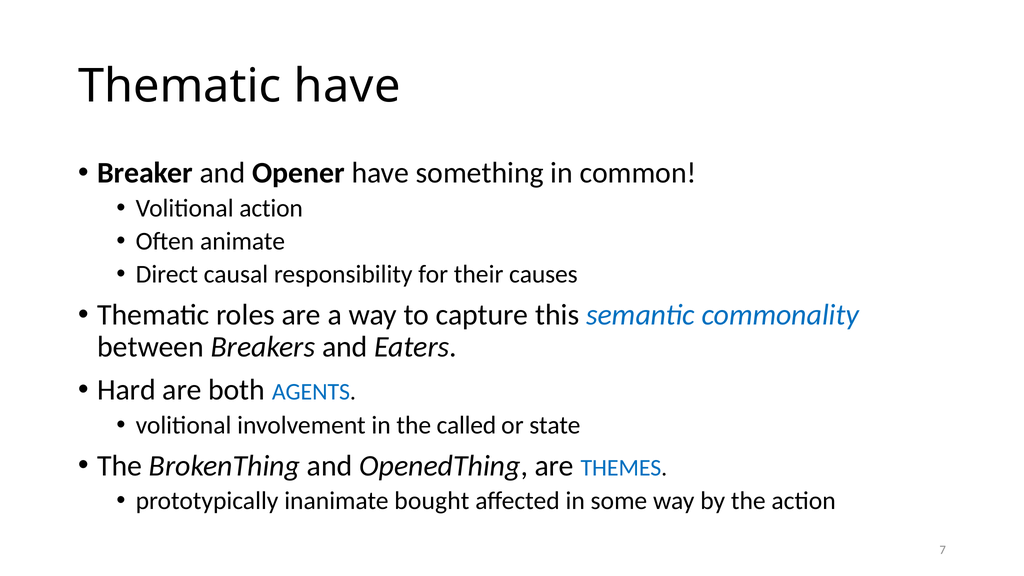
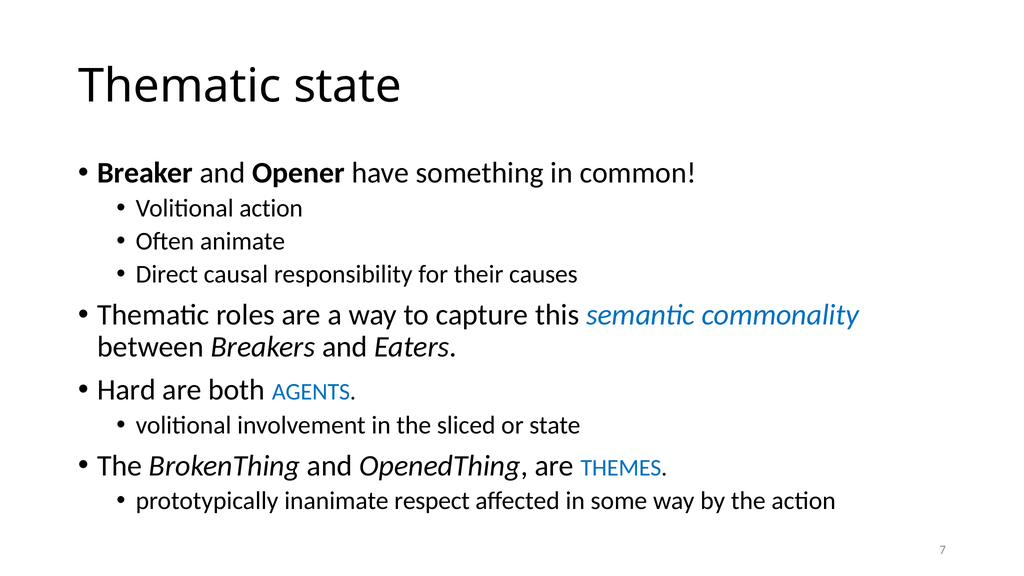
Thematic have: have -> state
called: called -> sliced
bought: bought -> respect
